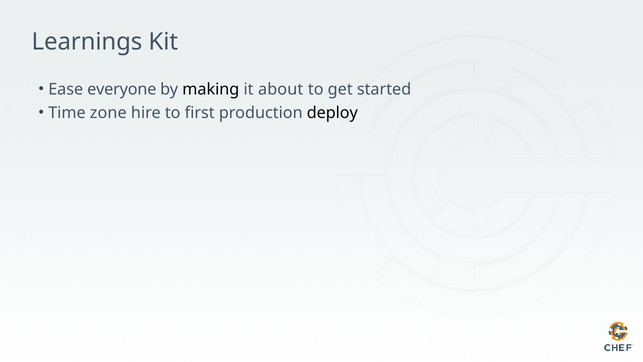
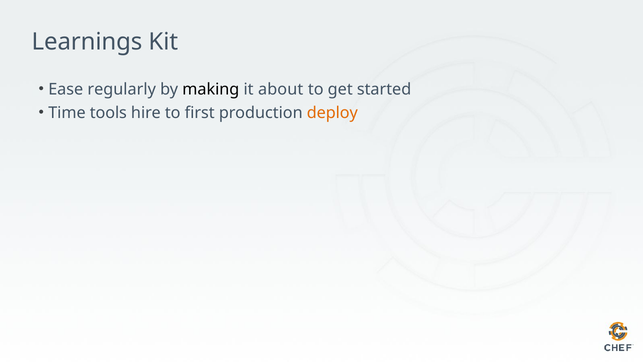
everyone: everyone -> regularly
zone: zone -> tools
deploy colour: black -> orange
